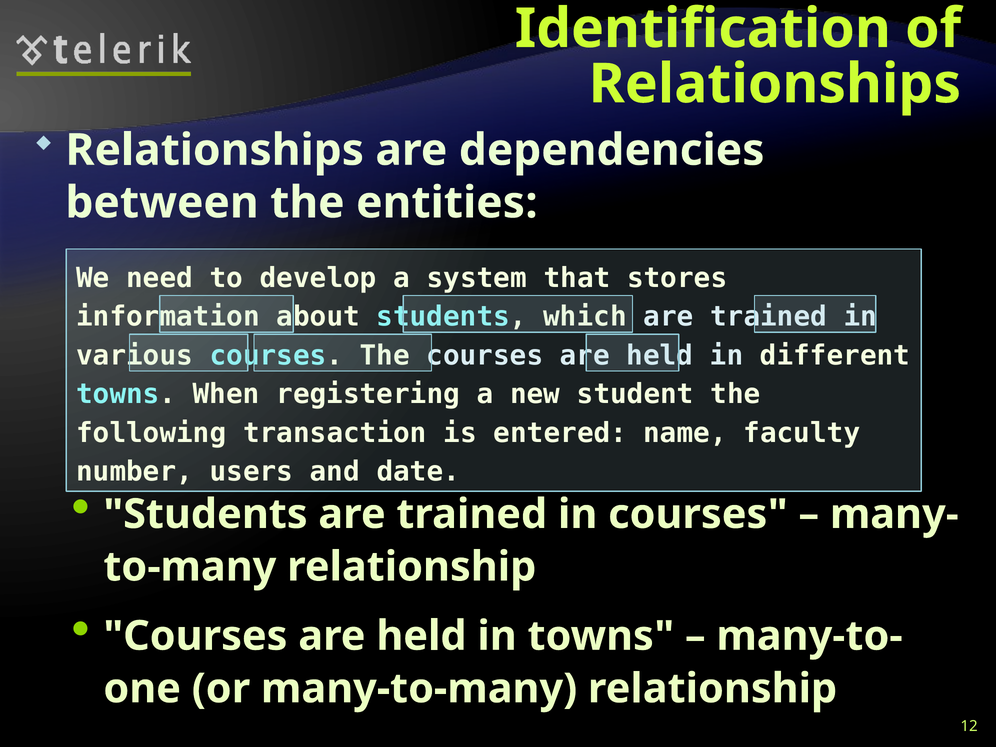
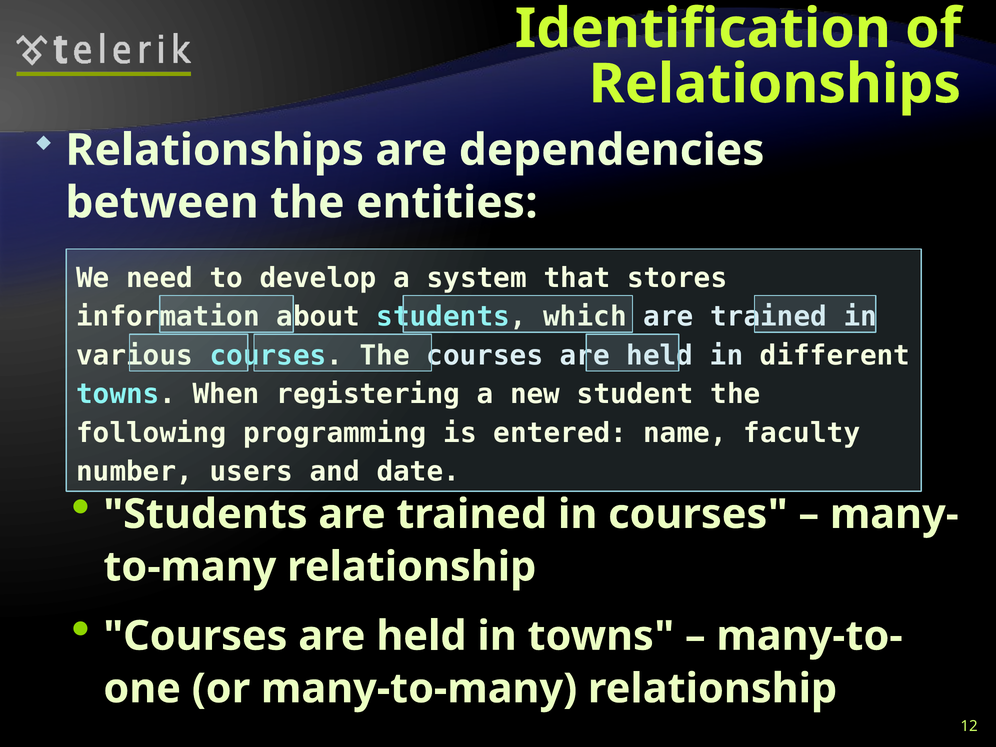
transaction: transaction -> programming
